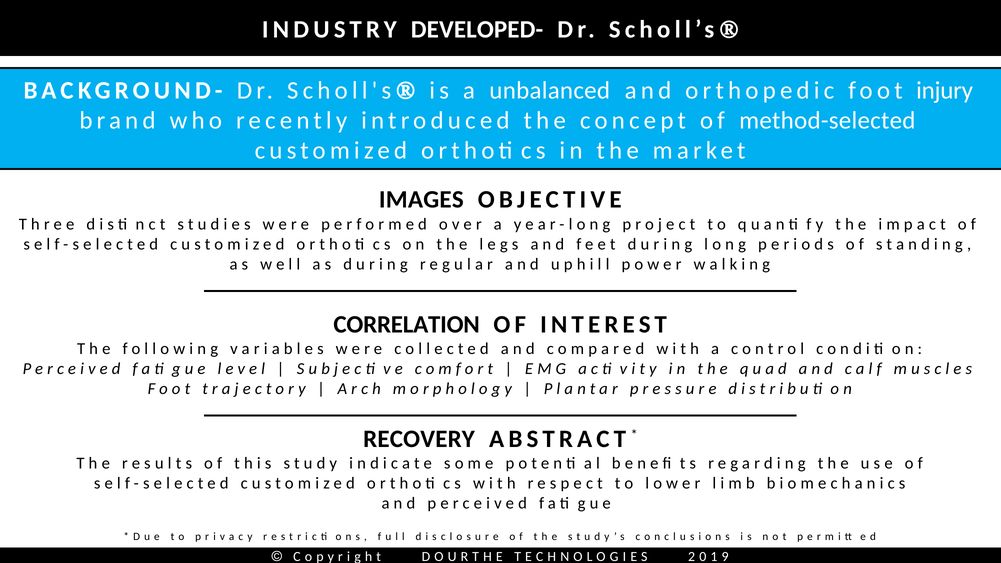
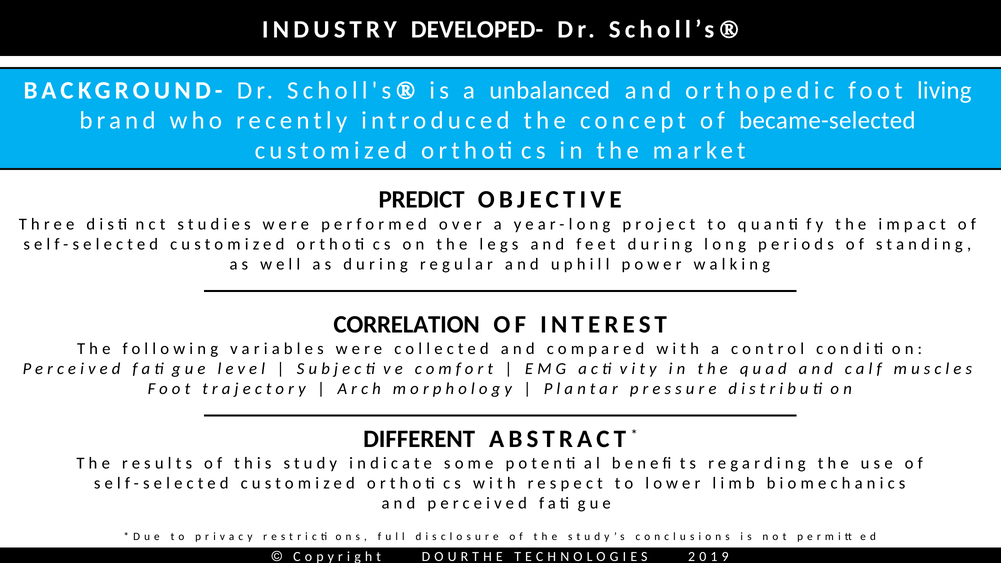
injury: injury -> living
method-selected: method-selected -> became-selected
IMAGES: IMAGES -> PREDICT
RECOVERY: RECOVERY -> DIFFERENT
